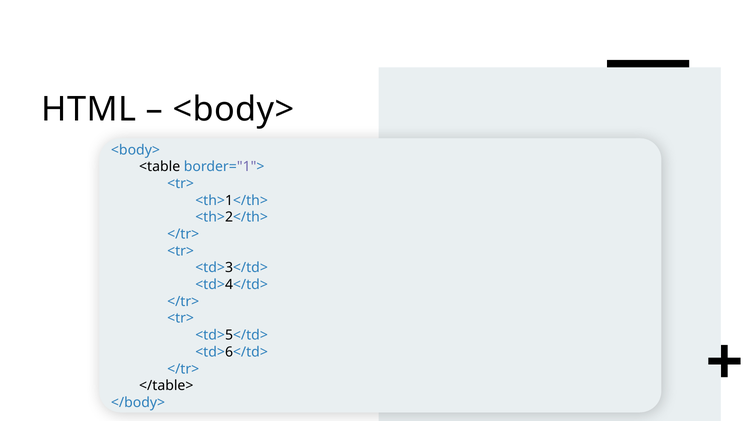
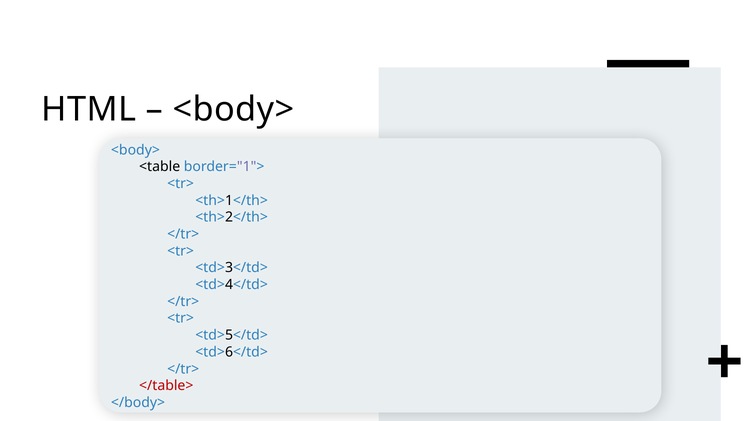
</table> colour: black -> red
